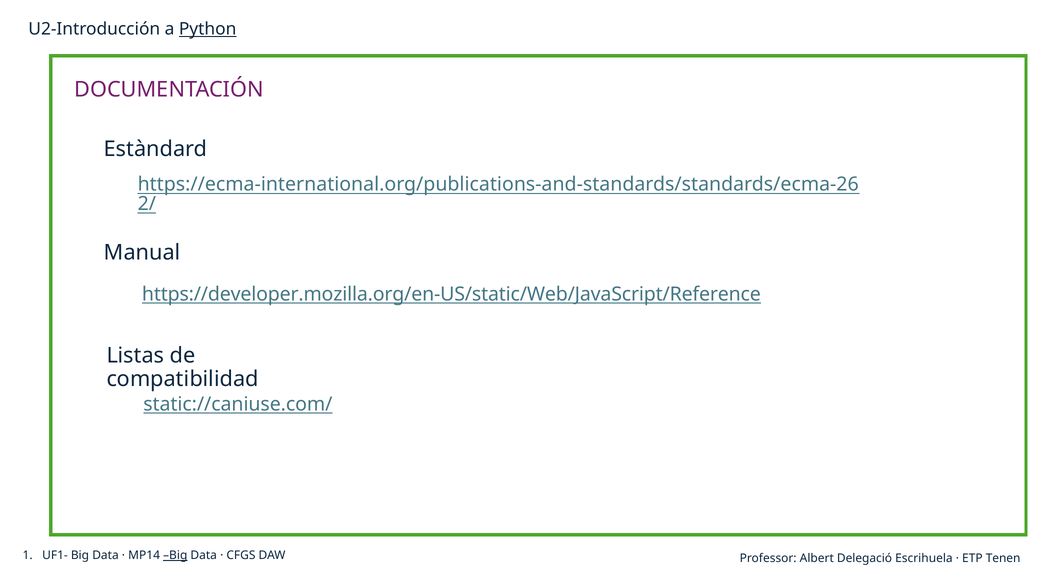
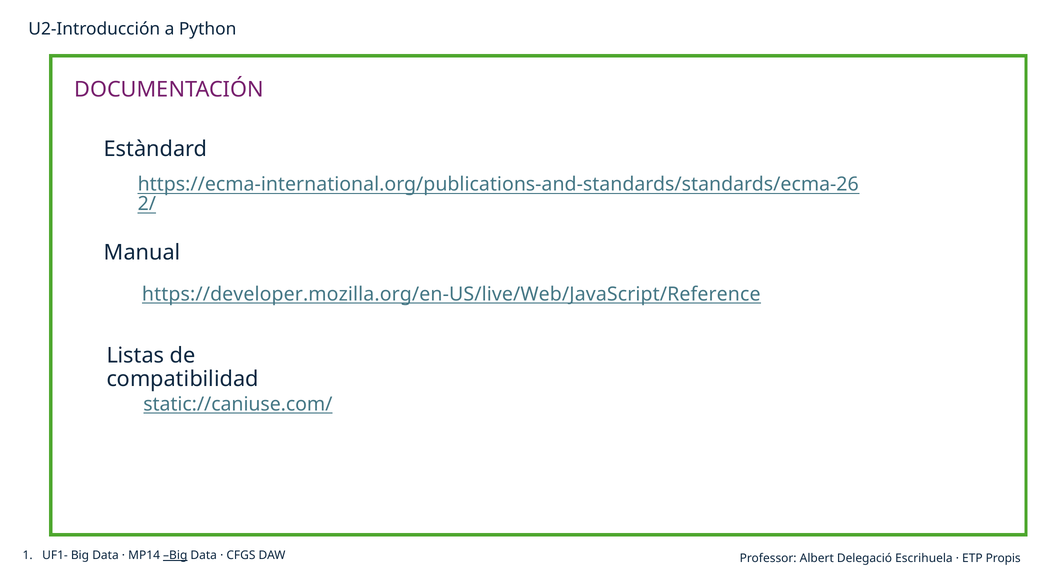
Python underline: present -> none
https://developer.mozilla.org/en-US/static/Web/JavaScript/Reference: https://developer.mozilla.org/en-US/static/Web/JavaScript/Reference -> https://developer.mozilla.org/en-US/live/Web/JavaScript/Reference
Tenen: Tenen -> Propis
